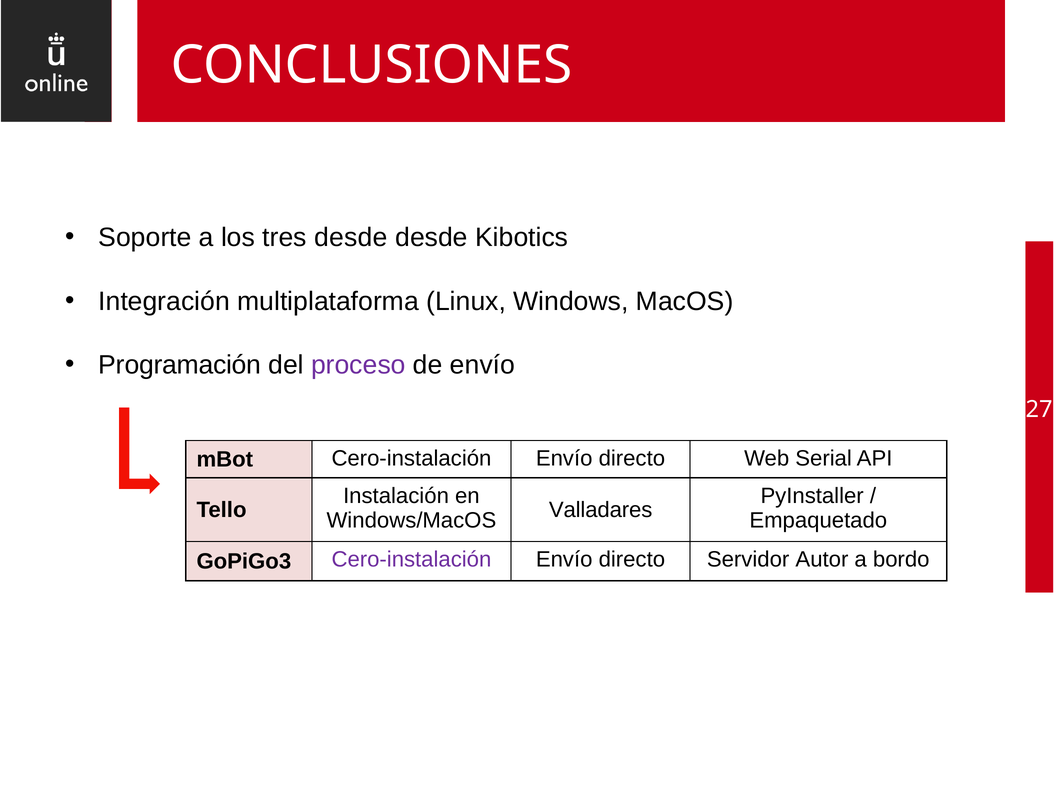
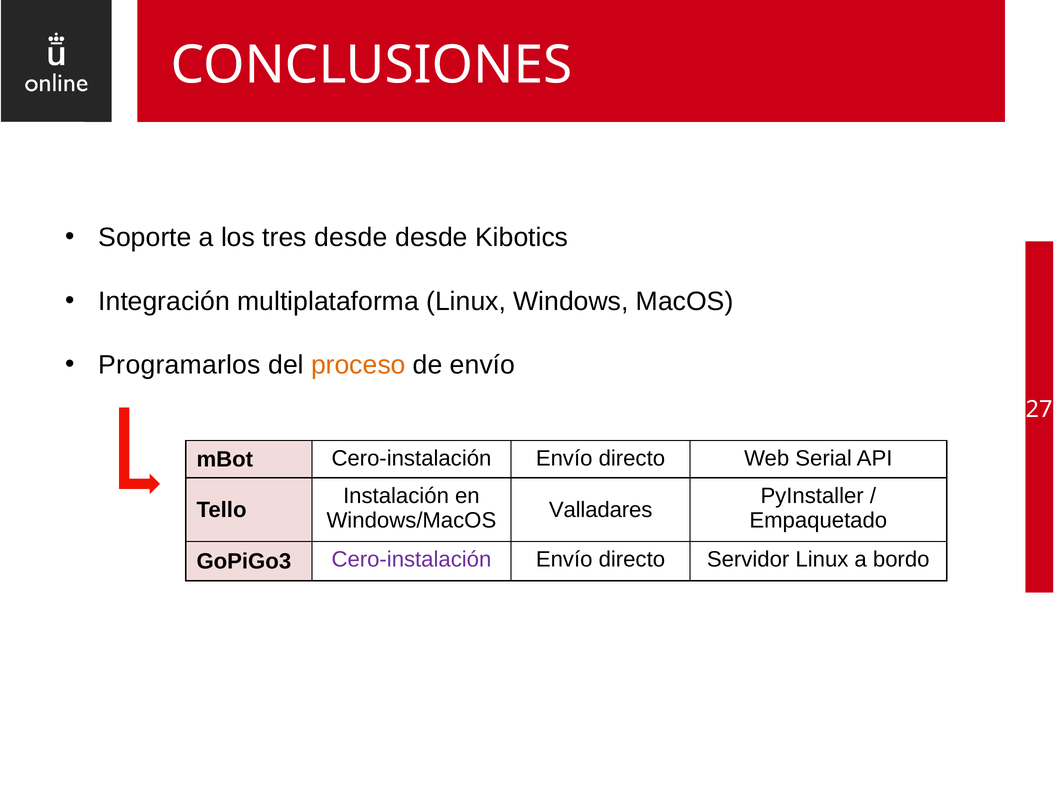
Programación: Programación -> Programarlos
proceso colour: purple -> orange
Servidor Autor: Autor -> Linux
